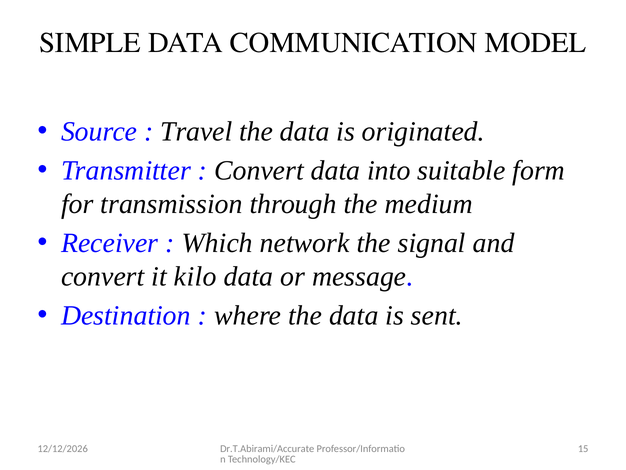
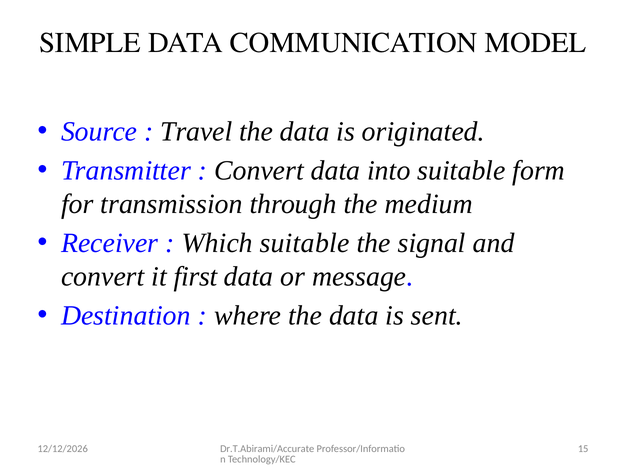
Which network: network -> suitable
kilo: kilo -> first
